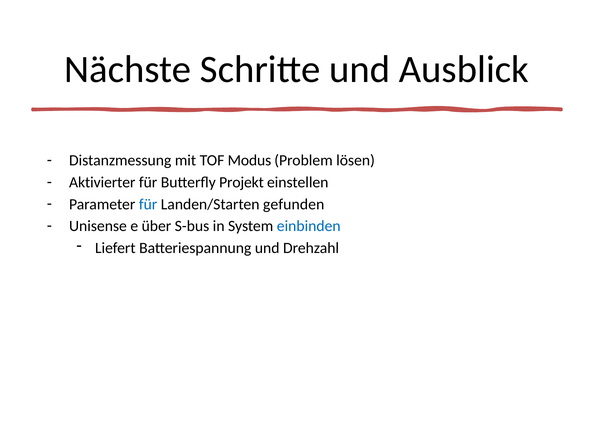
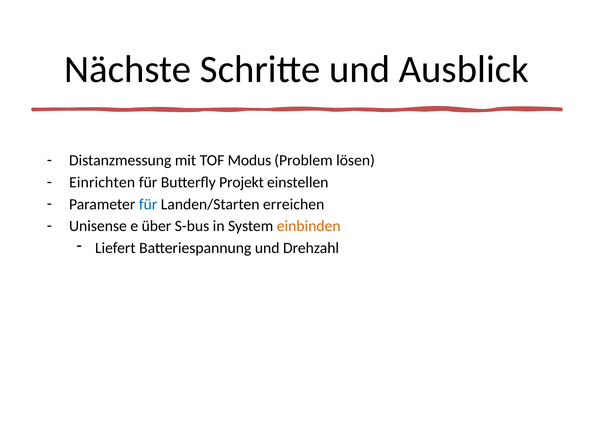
Aktivierter: Aktivierter -> Einrichten
gefunden: gefunden -> erreichen
einbinden colour: blue -> orange
